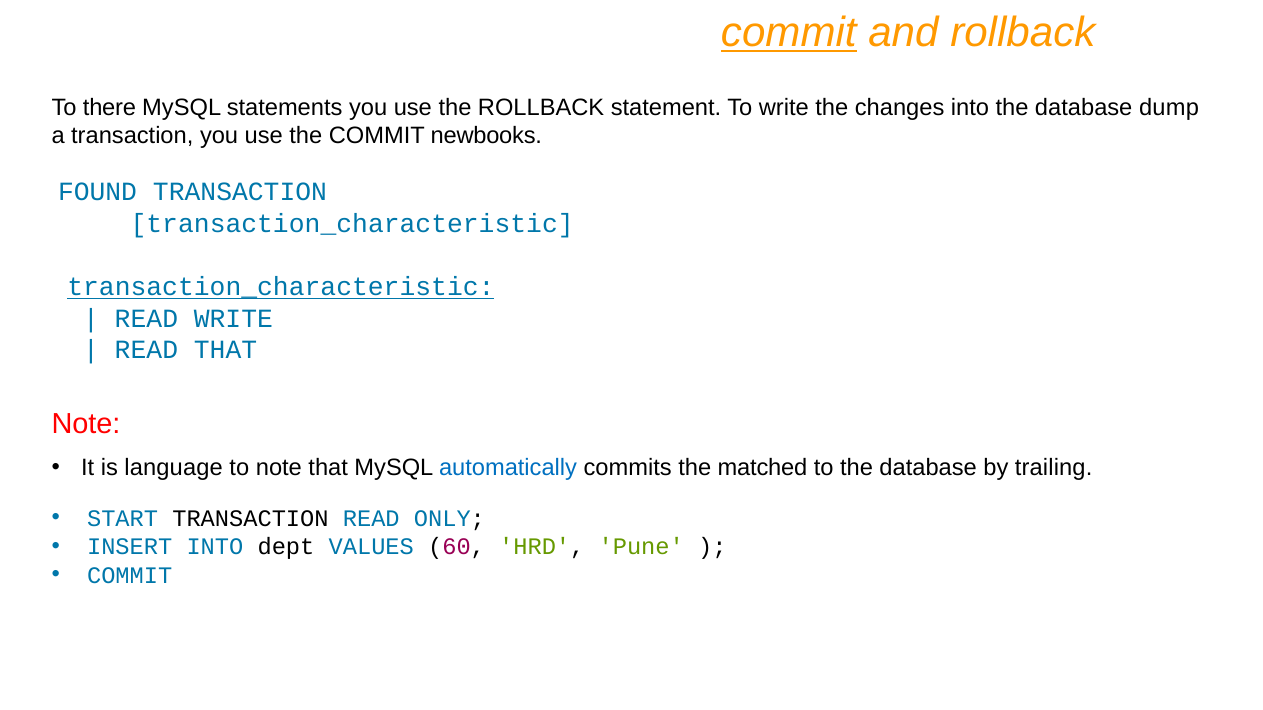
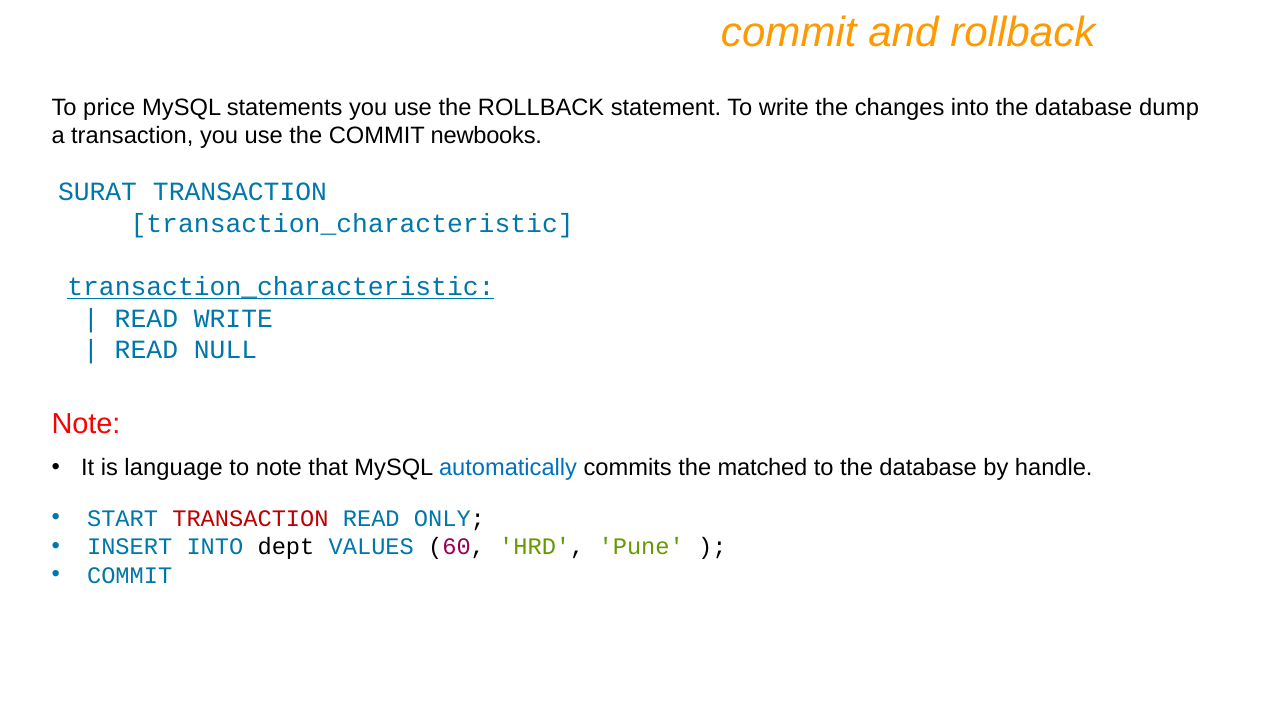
commit at (789, 33) underline: present -> none
there: there -> price
FOUND: FOUND -> SURAT
READ THAT: THAT -> NULL
trailing: trailing -> handle
TRANSACTION at (250, 519) colour: black -> red
